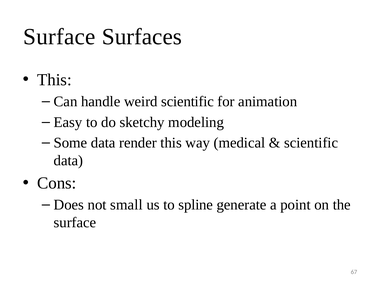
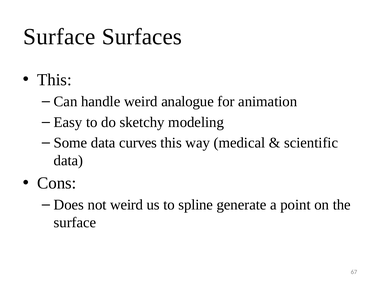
weird scientific: scientific -> analogue
render: render -> curves
not small: small -> weird
